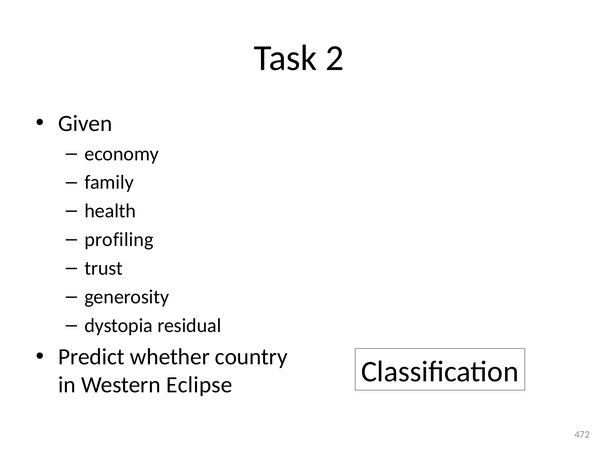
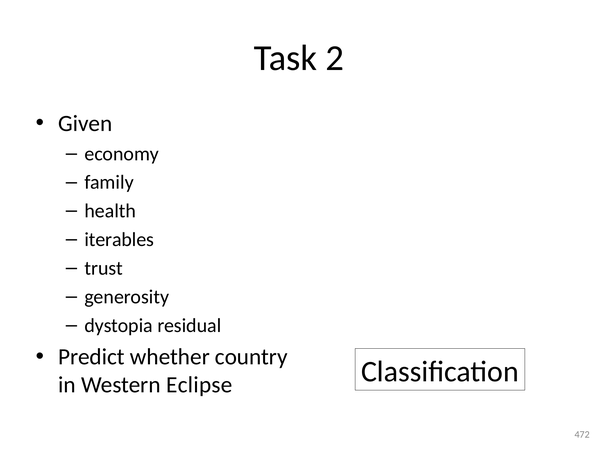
profiling: profiling -> iterables
